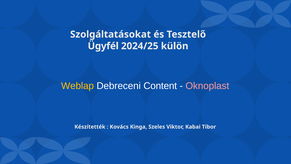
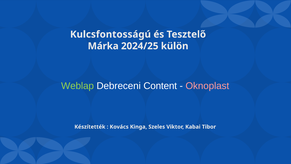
Szolgáltatásokat: Szolgáltatásokat -> Kulcsfontosságú
Ügyfél: Ügyfél -> Márka
Weblap colour: yellow -> light green
